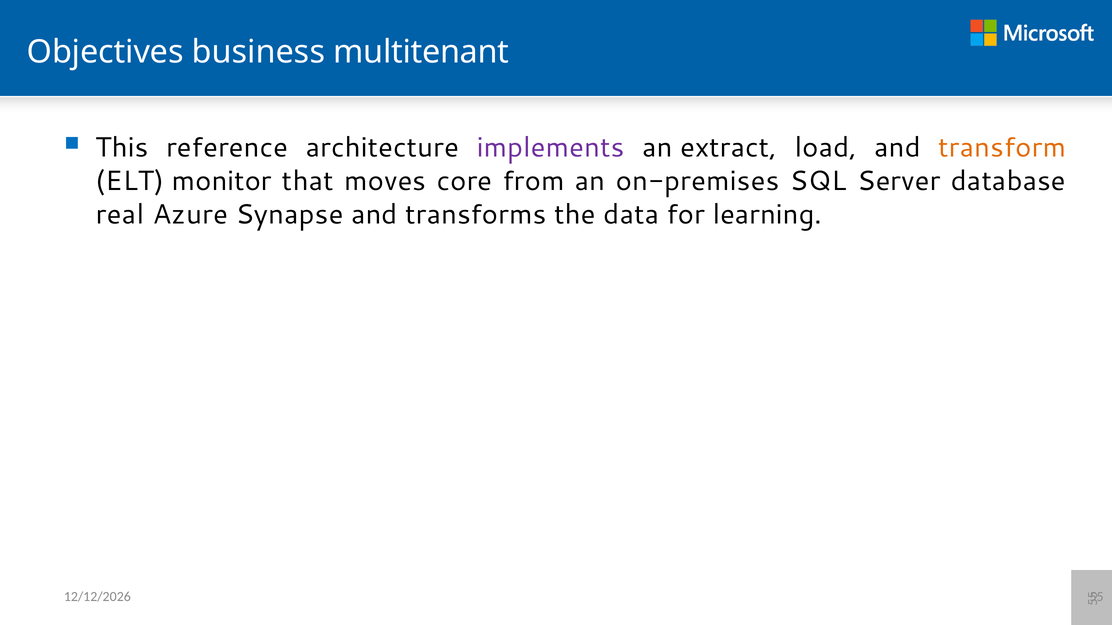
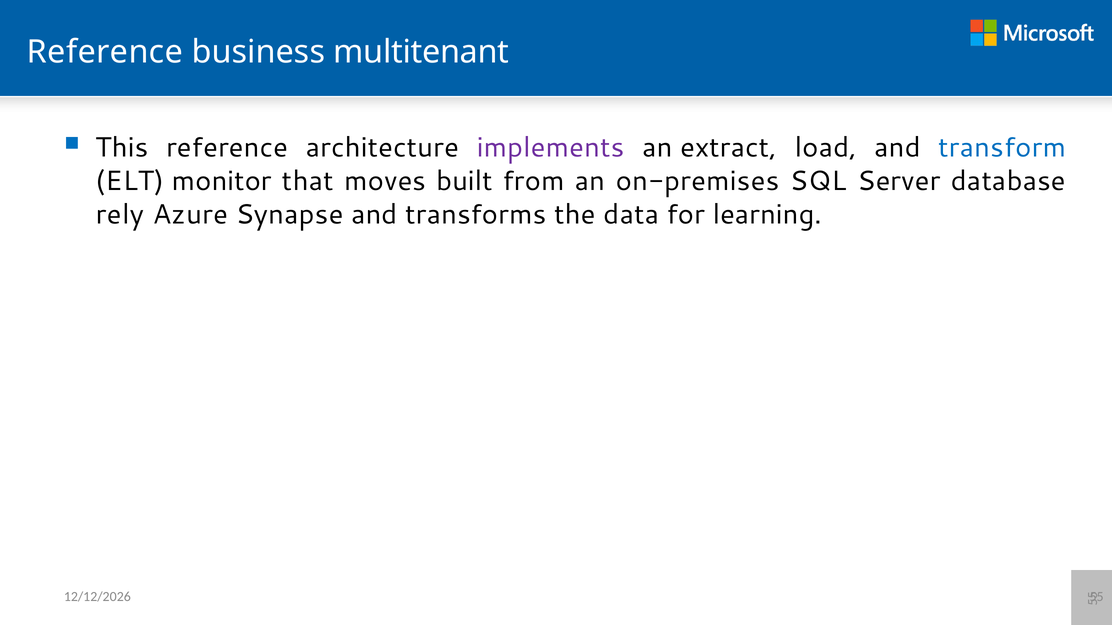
Objectives at (105, 52): Objectives -> Reference
transform colour: orange -> blue
core: core -> built
real: real -> rely
